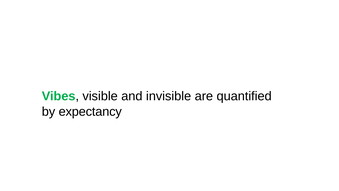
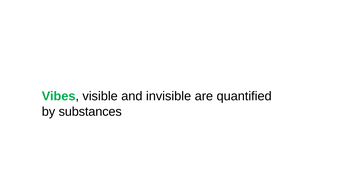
expectancy: expectancy -> substances
